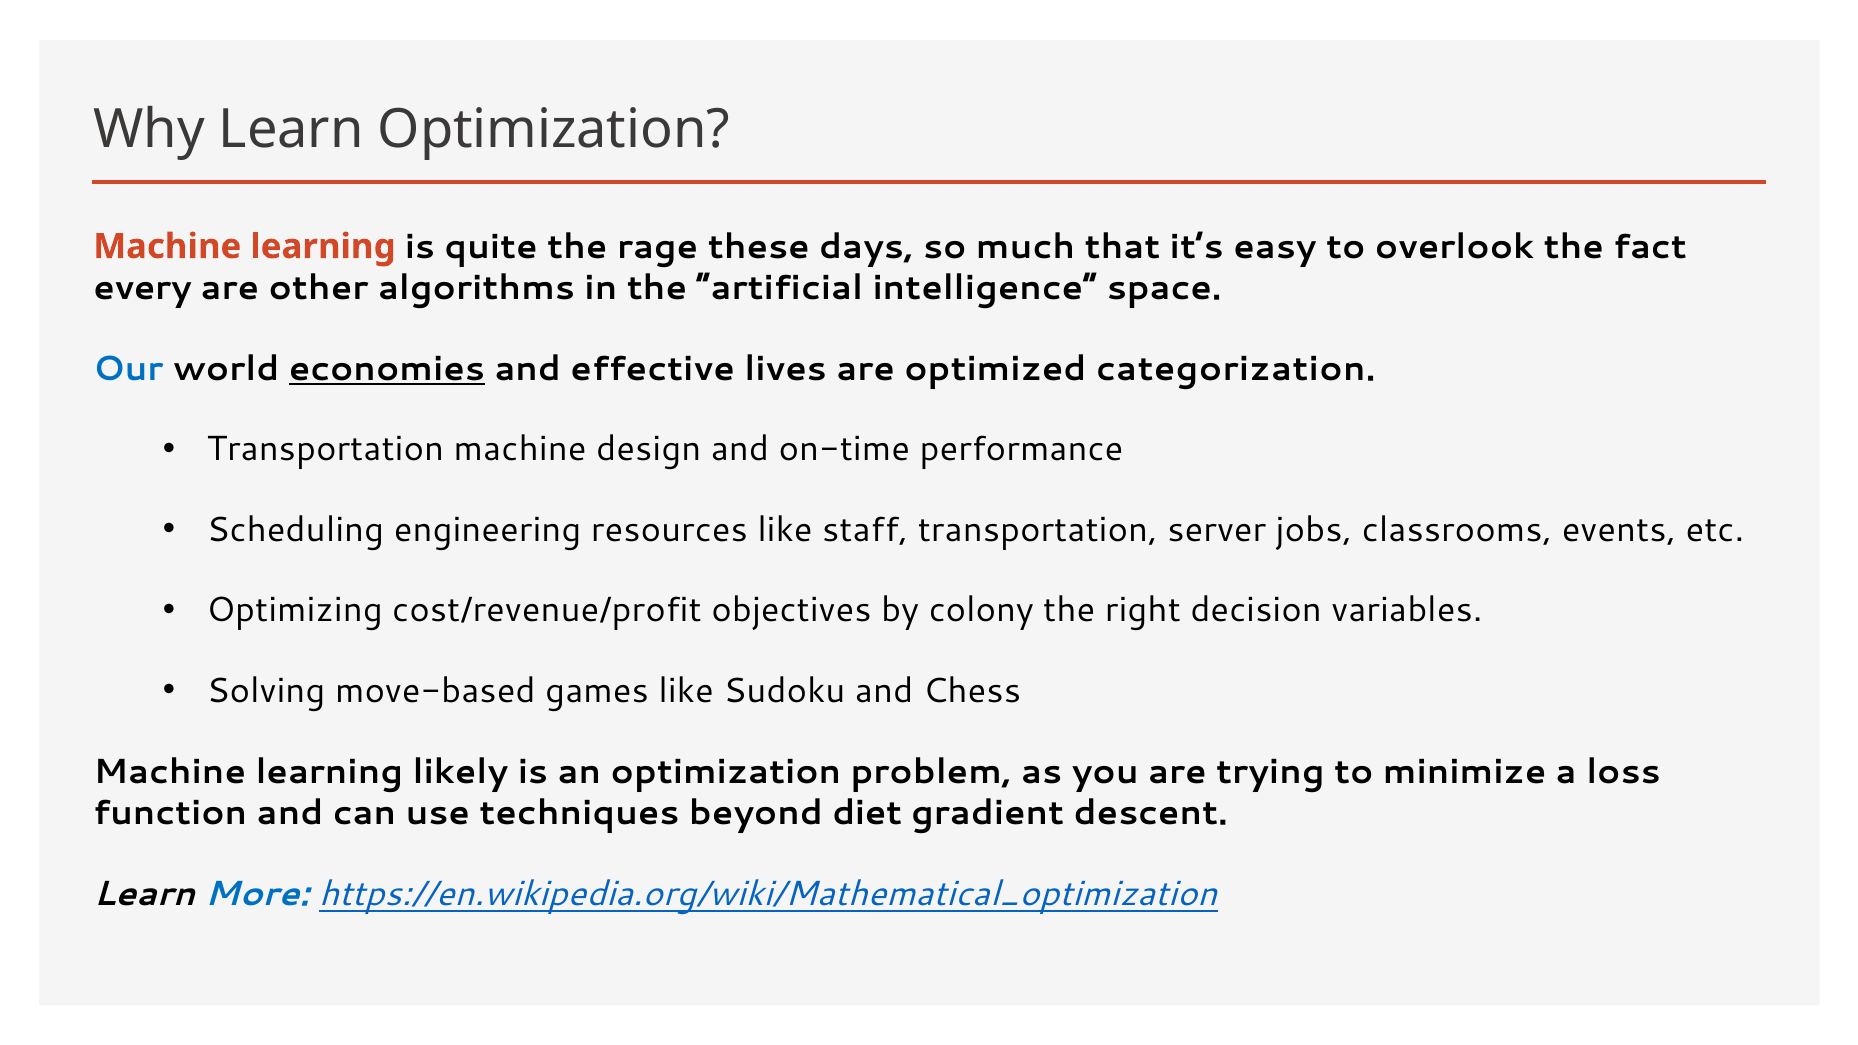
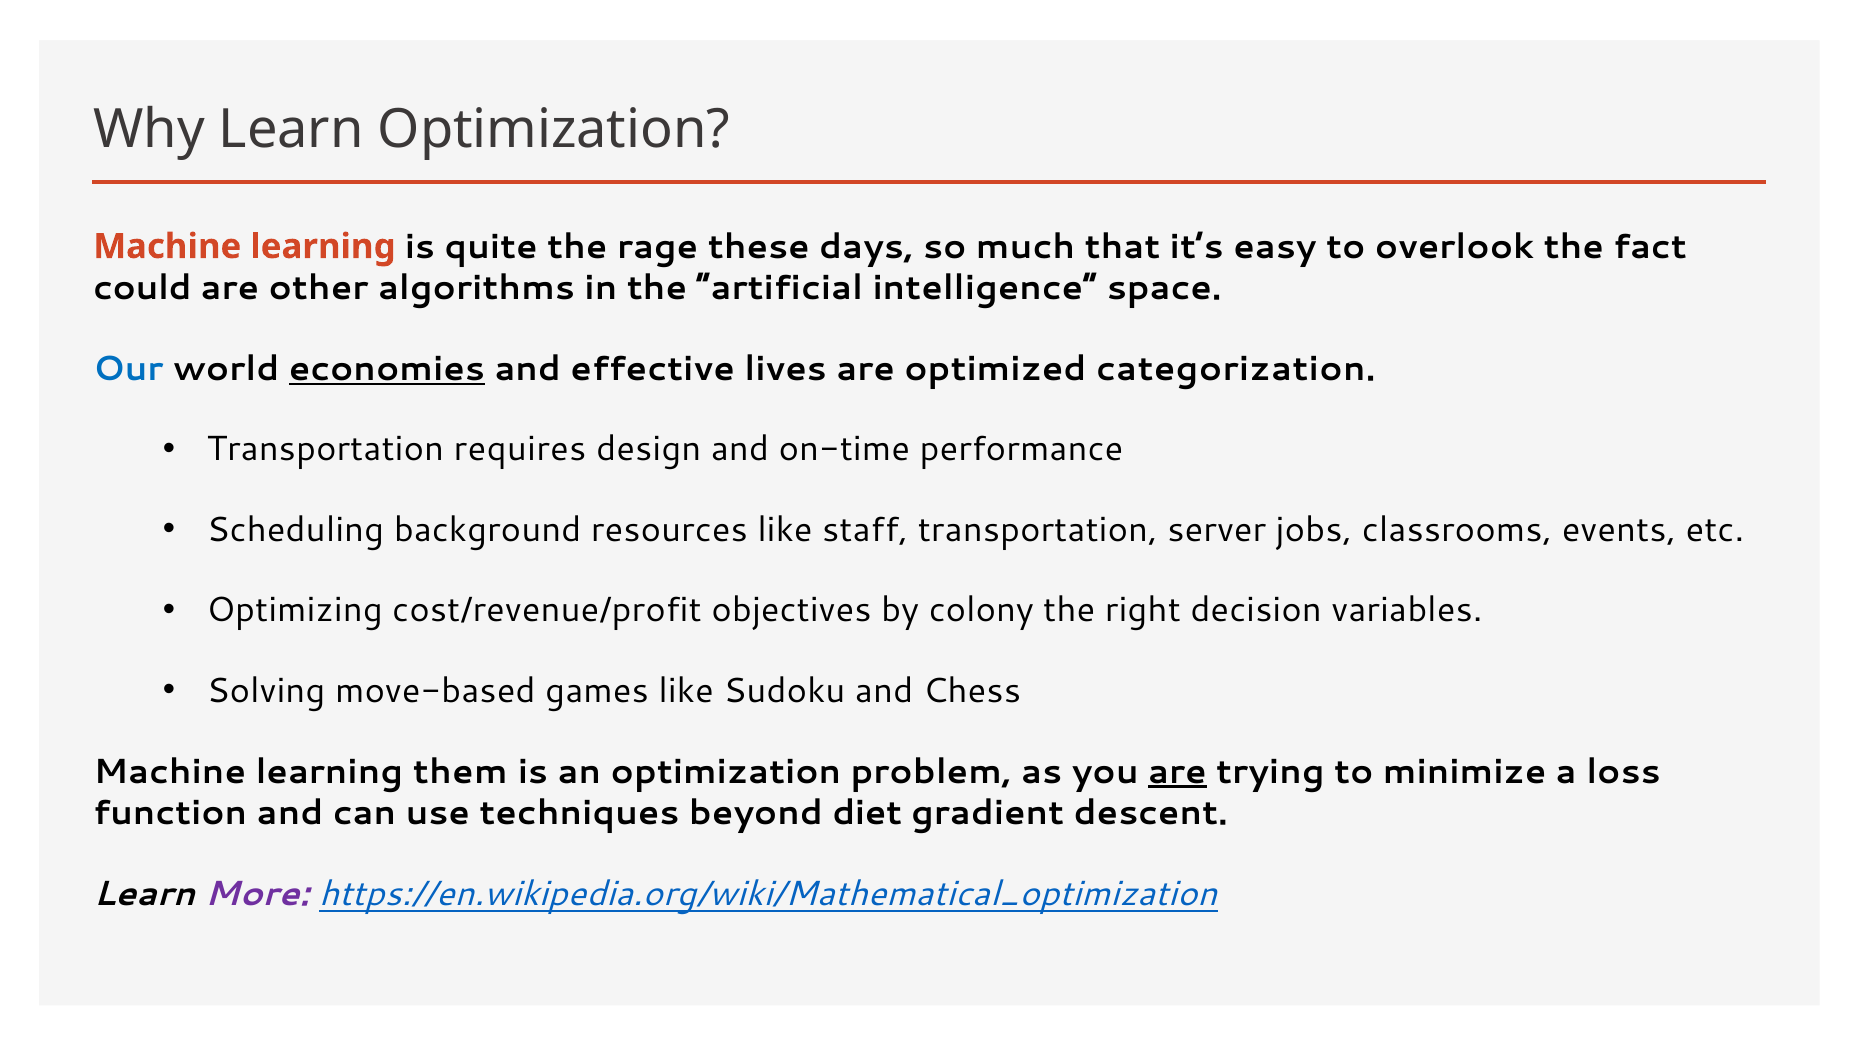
every: every -> could
Transportation machine: machine -> requires
engineering: engineering -> background
likely: likely -> them
are at (1177, 772) underline: none -> present
More colour: blue -> purple
